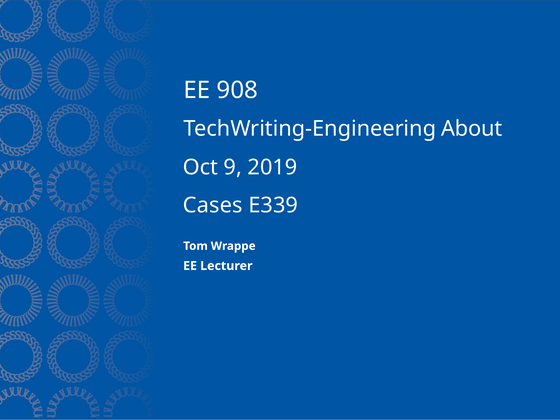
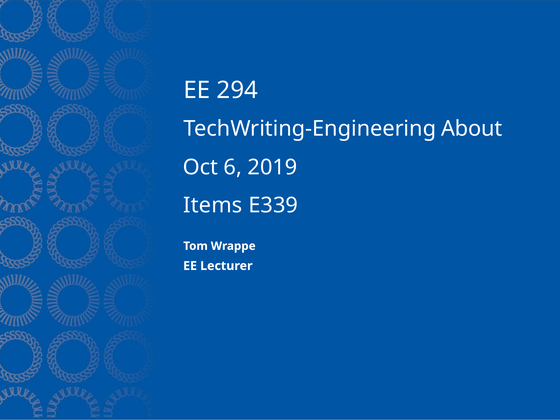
908: 908 -> 294
9: 9 -> 6
Cases: Cases -> Items
